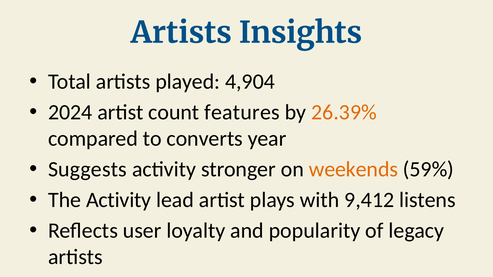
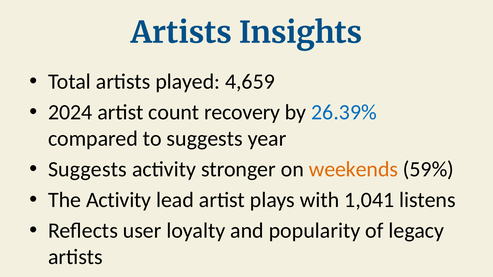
4,904: 4,904 -> 4,659
features: features -> recovery
26.39% colour: orange -> blue
to converts: converts -> suggests
9,412: 9,412 -> 1,041
